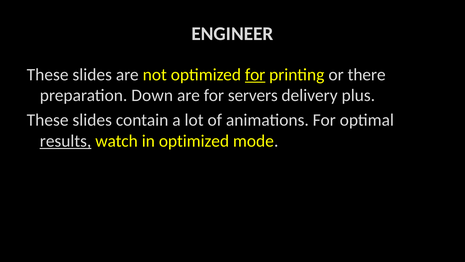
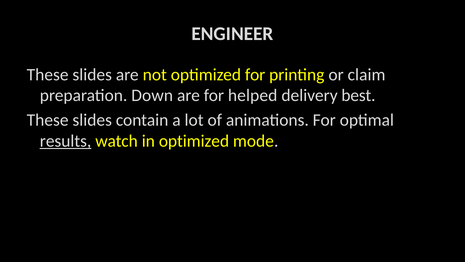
for at (255, 74) underline: present -> none
there: there -> claim
servers: servers -> helped
plus: plus -> best
